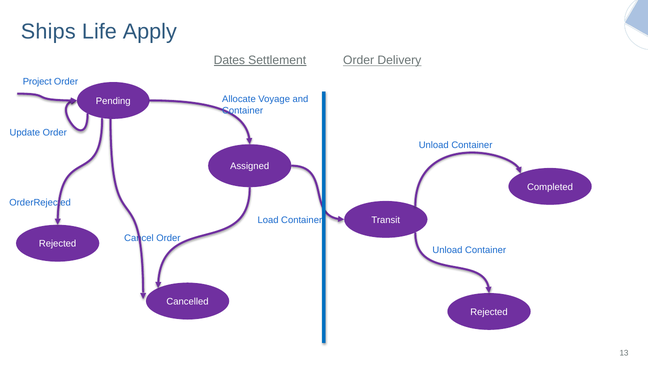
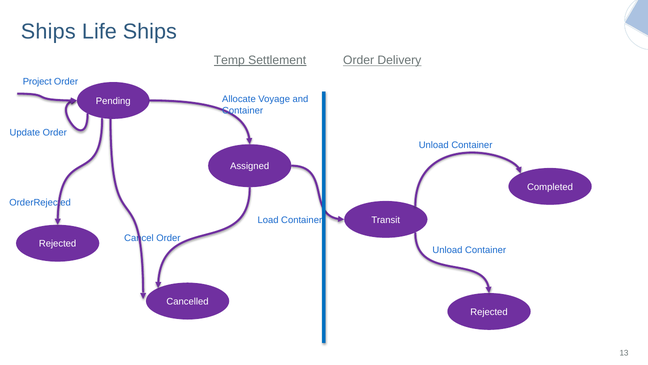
Life Apply: Apply -> Ships
Dates: Dates -> Temp
